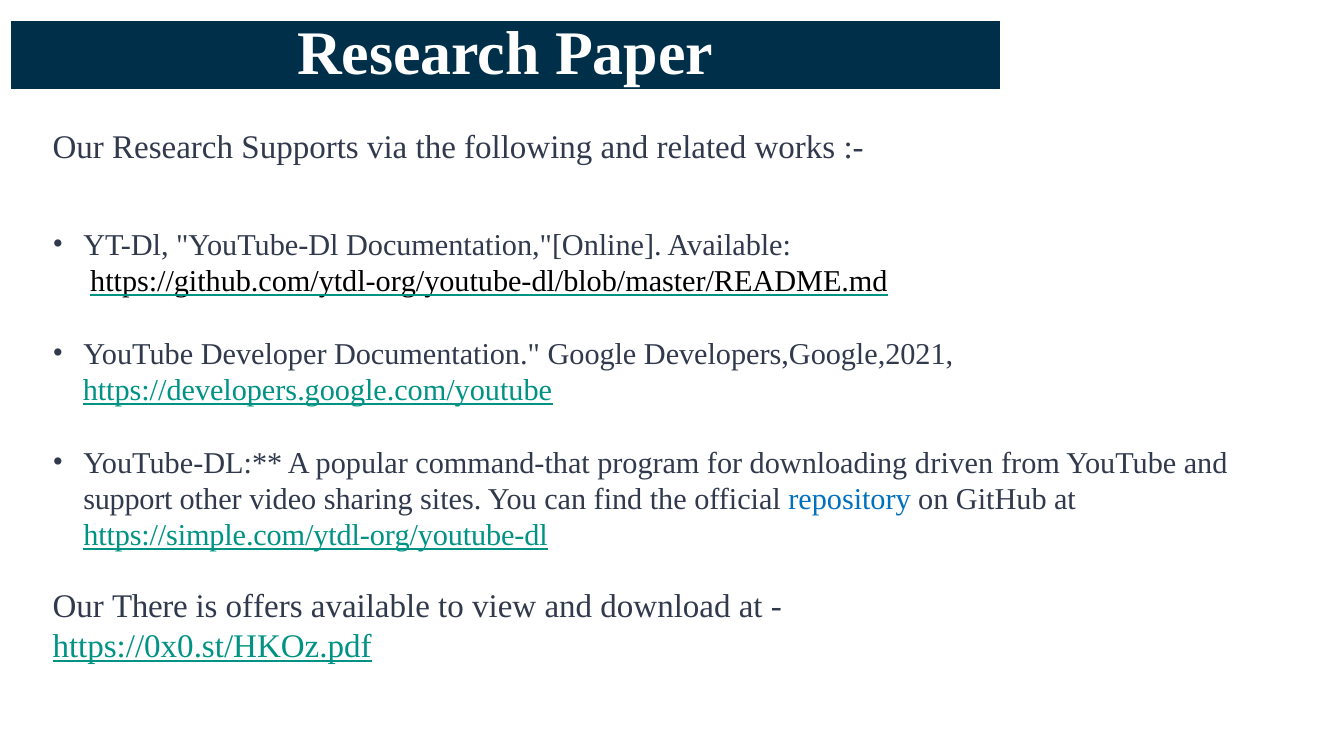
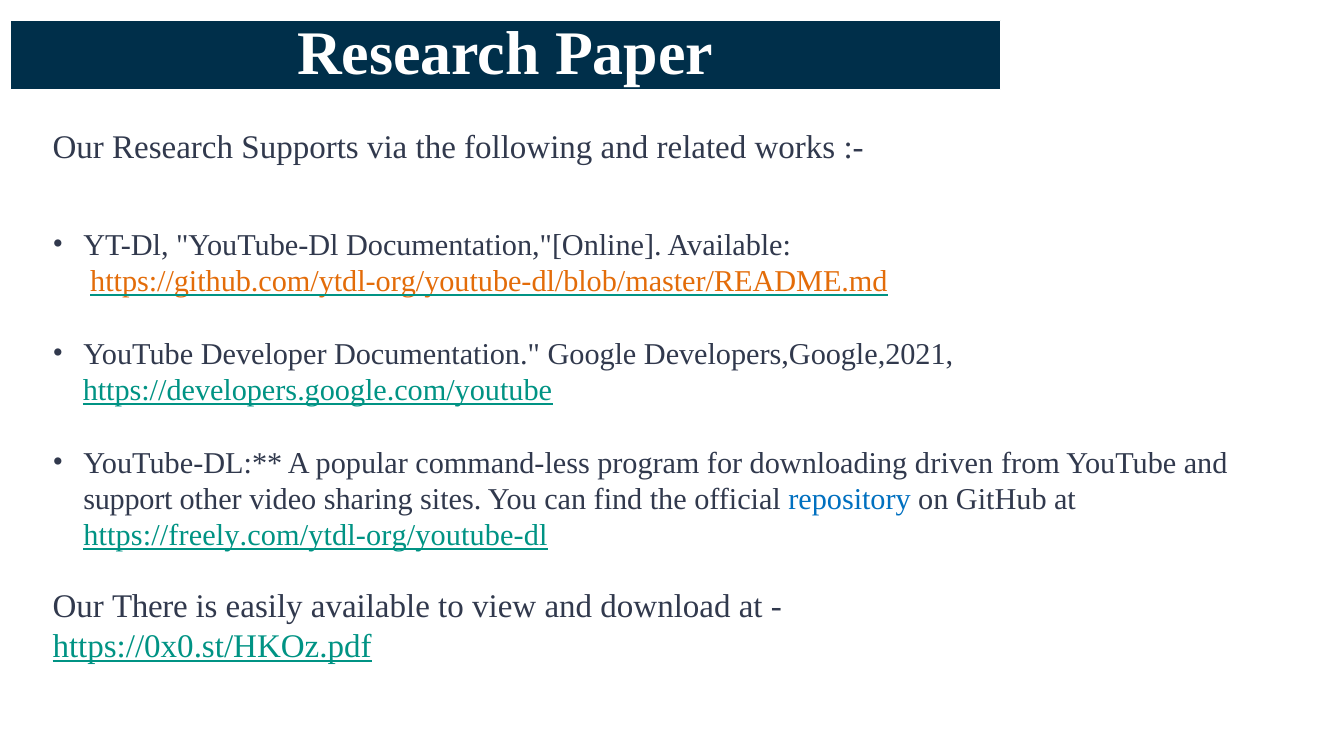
https://github.com/ytdl-org/youtube-dl/blob/master/README.md colour: black -> orange
command-that: command-that -> command-less
https://simple.com/ytdl-org/youtube-dl: https://simple.com/ytdl-org/youtube-dl -> https://freely.com/ytdl-org/youtube-dl
offers: offers -> easily
